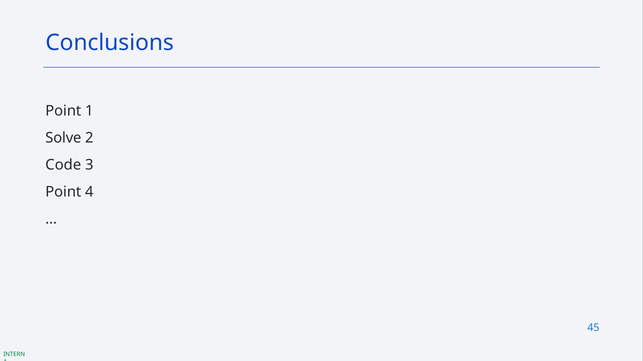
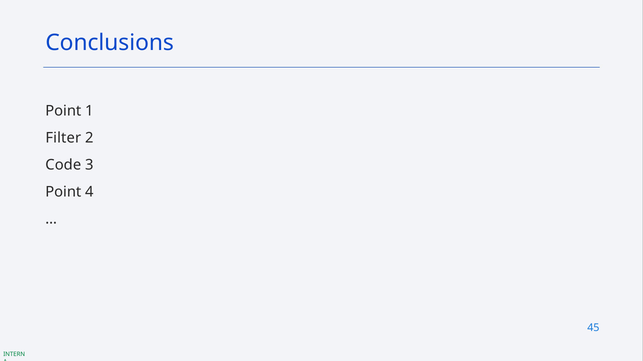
Solve: Solve -> Filter
